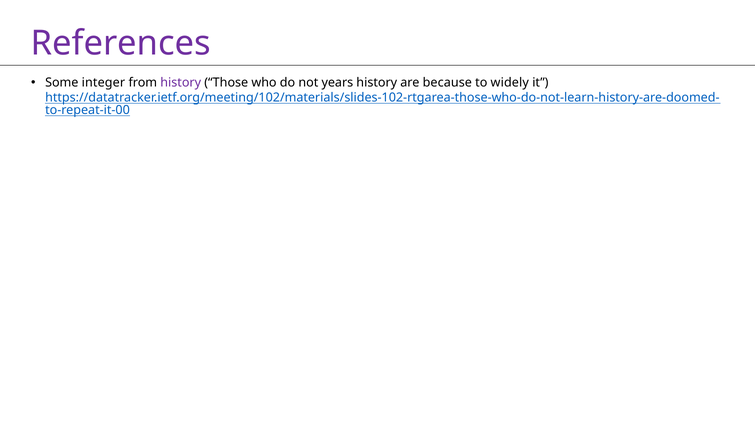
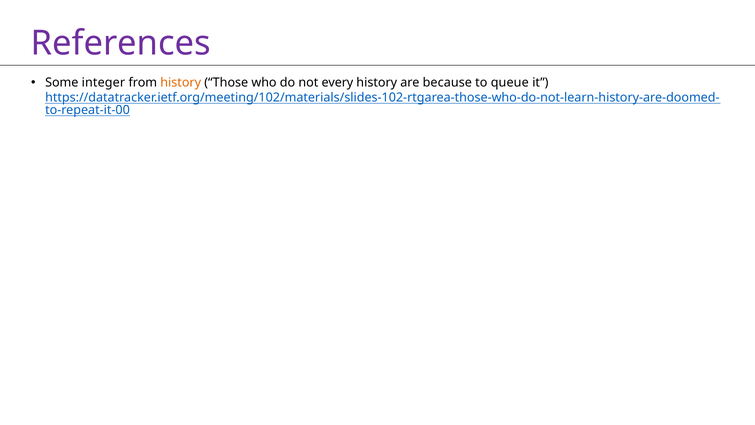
history at (181, 83) colour: purple -> orange
years: years -> every
widely: widely -> queue
